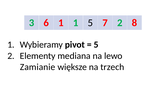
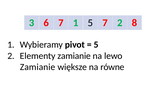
6 1: 1 -> 7
Elementy mediana: mediana -> zamianie
trzech: trzech -> równe
